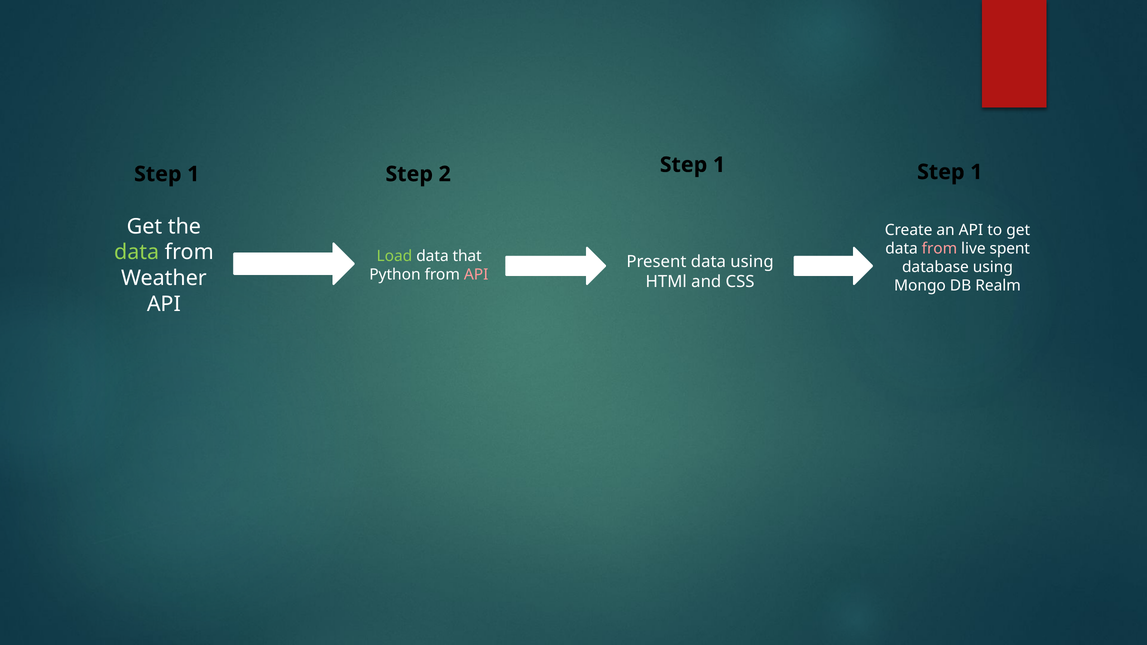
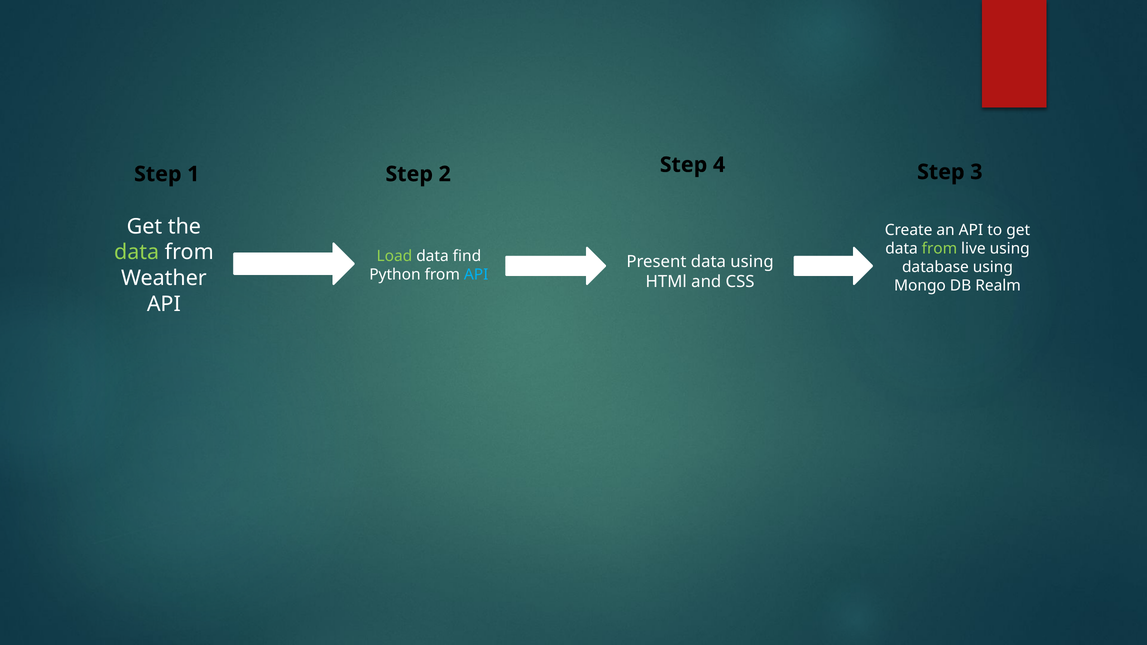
2 Step 1: 1 -> 4
1 at (976, 172): 1 -> 3
from at (939, 249) colour: pink -> light green
live spent: spent -> using
that: that -> find
API at (476, 275) colour: pink -> light blue
